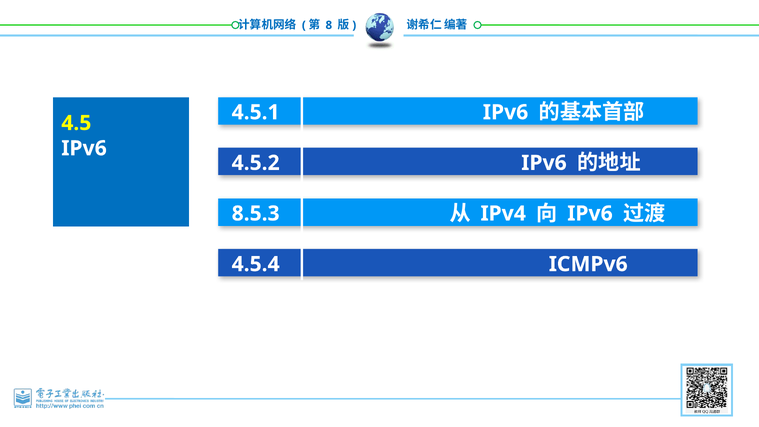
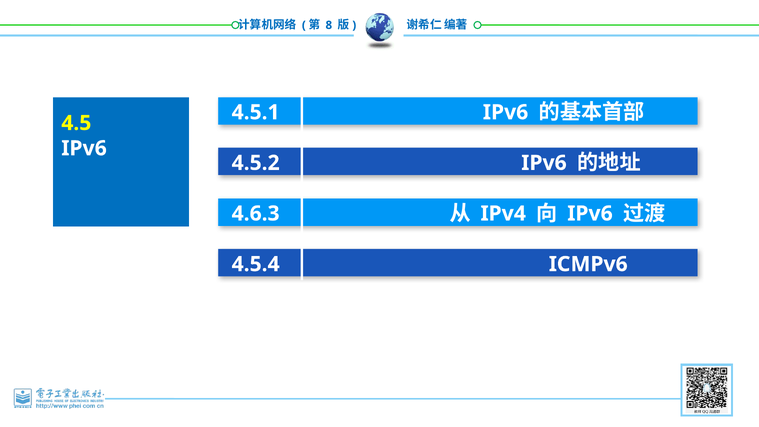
8.5.3: 8.5.3 -> 4.6.3
